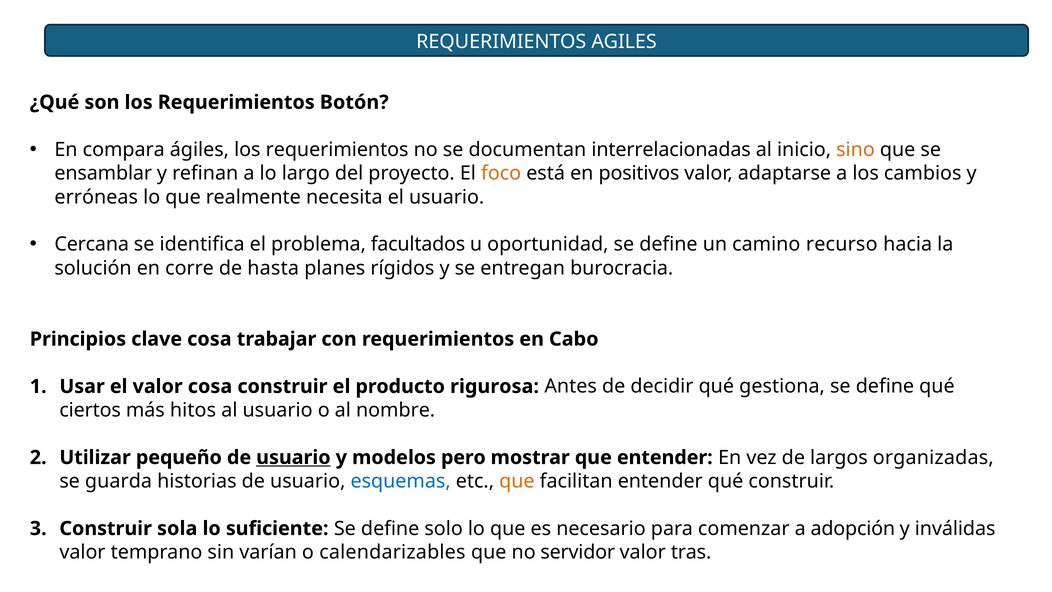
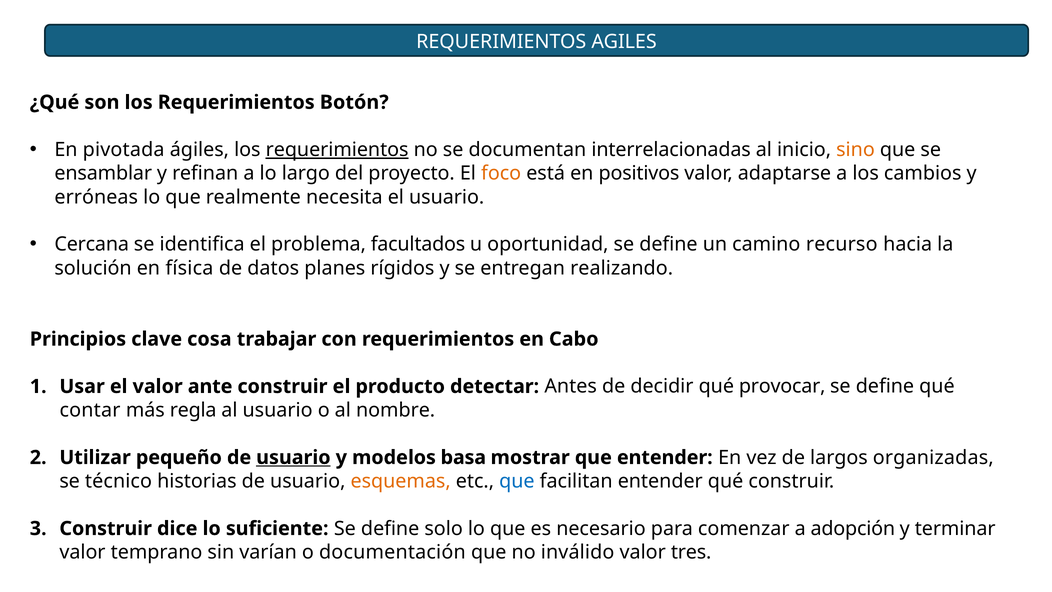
compara: compara -> pivotada
requerimientos at (337, 150) underline: none -> present
corre: corre -> física
hasta: hasta -> datos
burocracia: burocracia -> realizando
valor cosa: cosa -> ante
rigurosa: rigurosa -> detectar
gestiona: gestiona -> provocar
ciertos: ciertos -> contar
hitos: hitos -> regla
pero: pero -> basa
guarda: guarda -> técnico
esquemas colour: blue -> orange
que at (517, 481) colour: orange -> blue
sola: sola -> dice
inválidas: inválidas -> terminar
calendarizables: calendarizables -> documentación
servidor: servidor -> inválido
tras: tras -> tres
